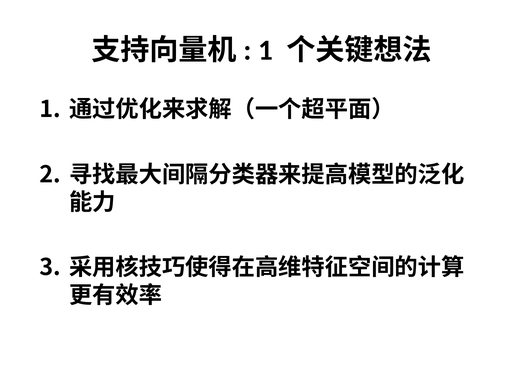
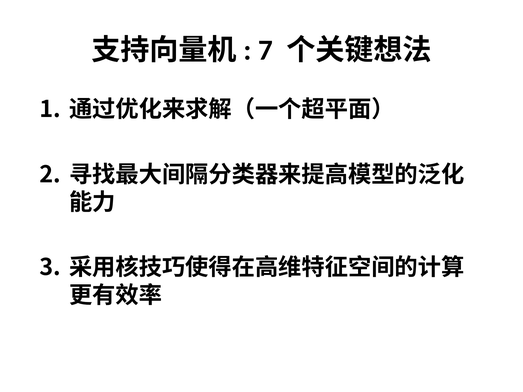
1 at (265, 50): 1 -> 7
